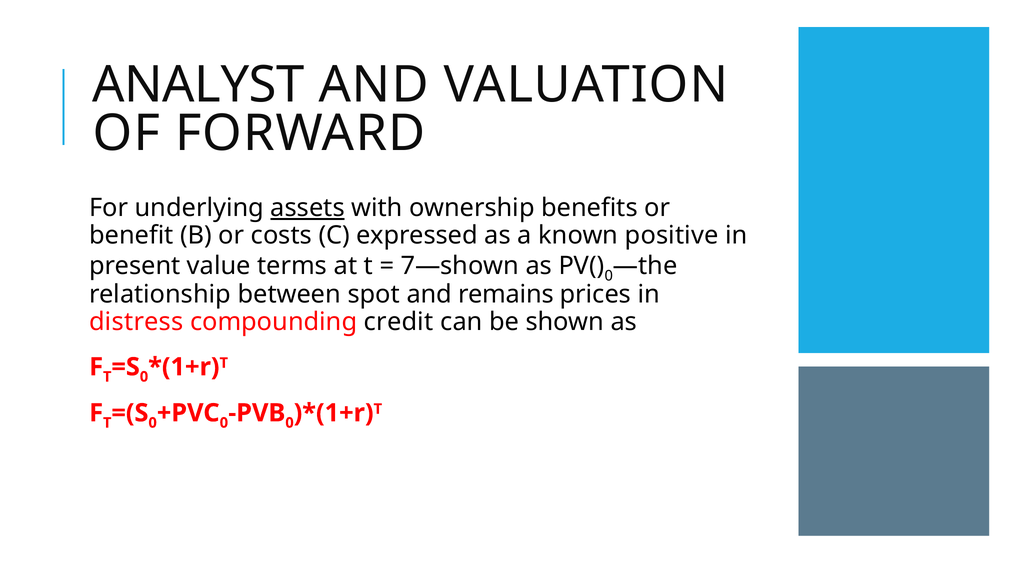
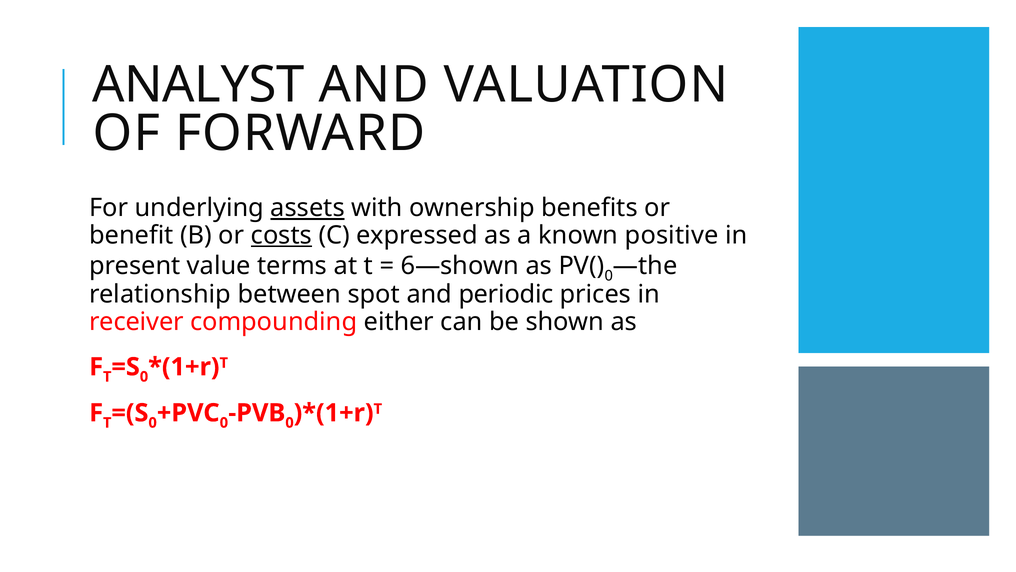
costs underline: none -> present
7—shown: 7—shown -> 6—shown
remains: remains -> periodic
distress: distress -> receiver
credit: credit -> either
